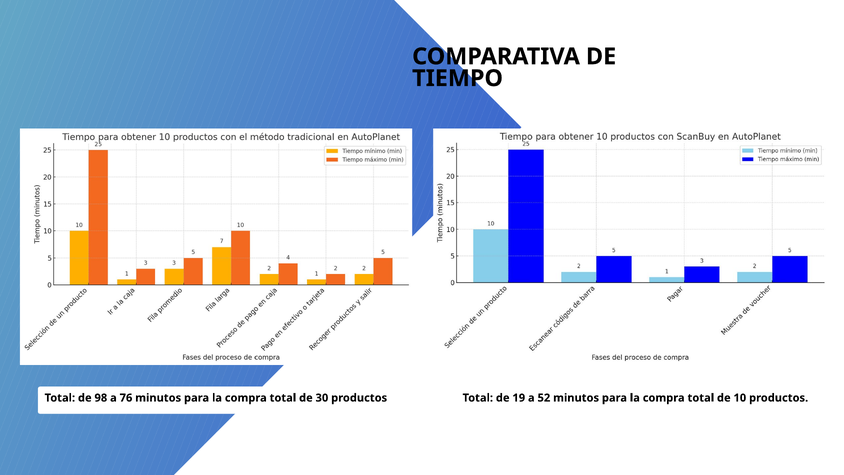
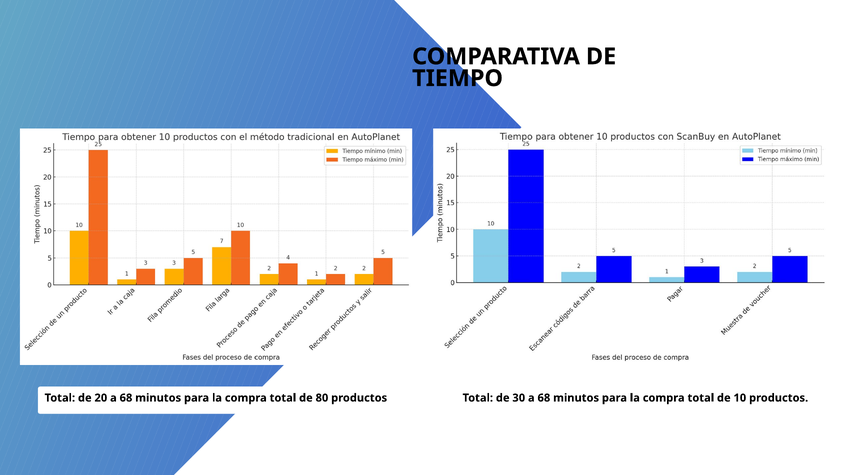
98: 98 -> 20
76 at (126, 398): 76 -> 68
30: 30 -> 80
19: 19 -> 30
52 at (544, 398): 52 -> 68
